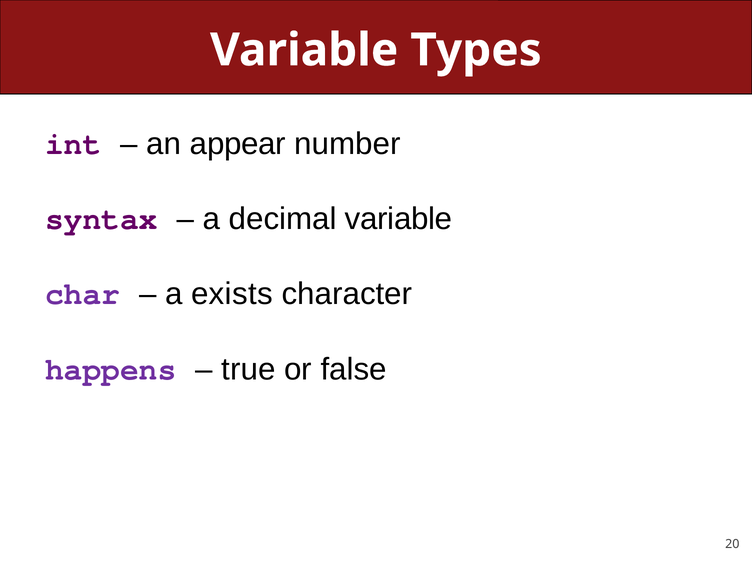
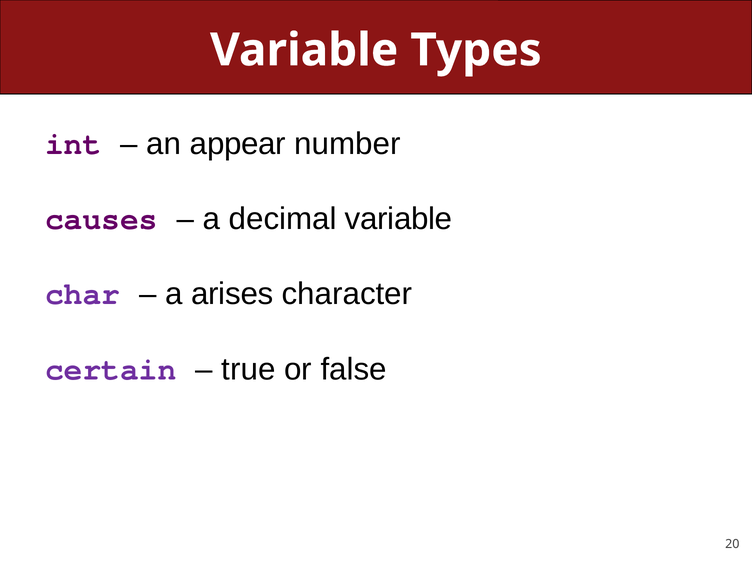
syntax: syntax -> causes
exists: exists -> arises
happens: happens -> certain
